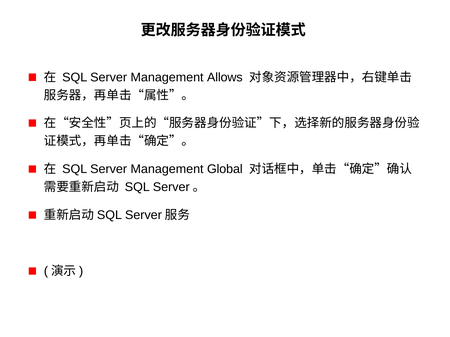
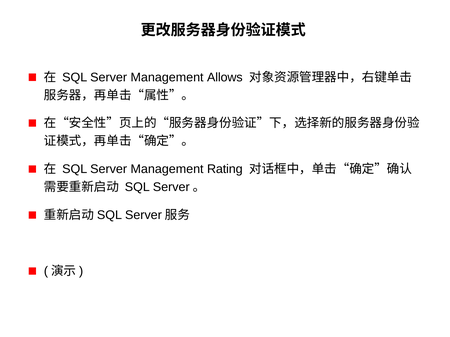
Global: Global -> Rating
